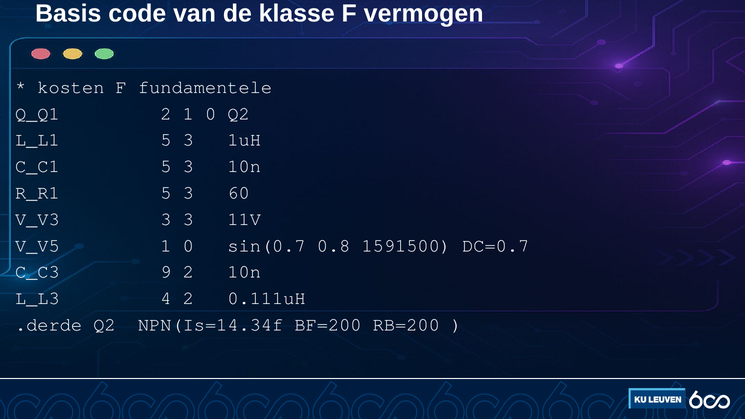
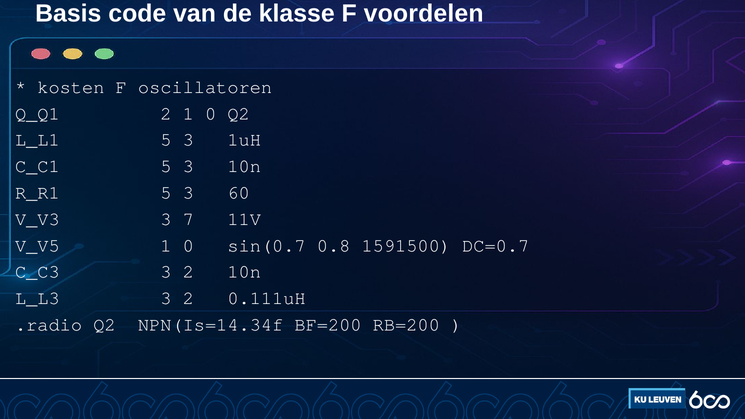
vermogen: vermogen -> voordelen
fundamentele: fundamentele -> oscillatoren
3 3: 3 -> 7
C_C3 9: 9 -> 3
L_L3 4: 4 -> 3
.derde: .derde -> .radio
